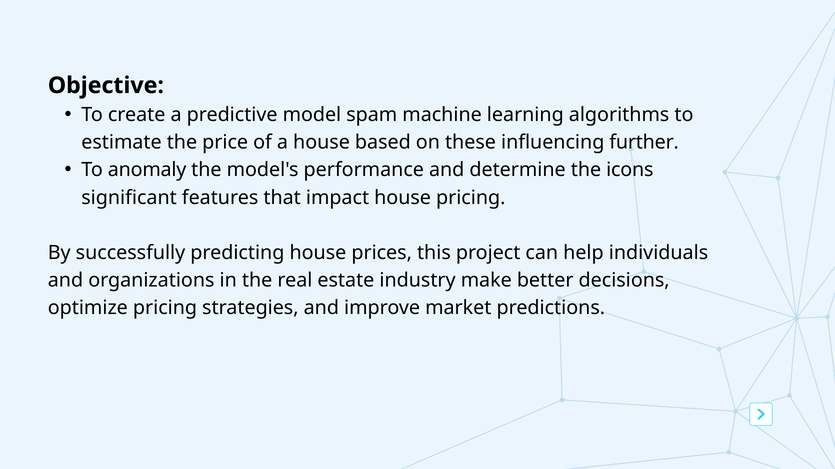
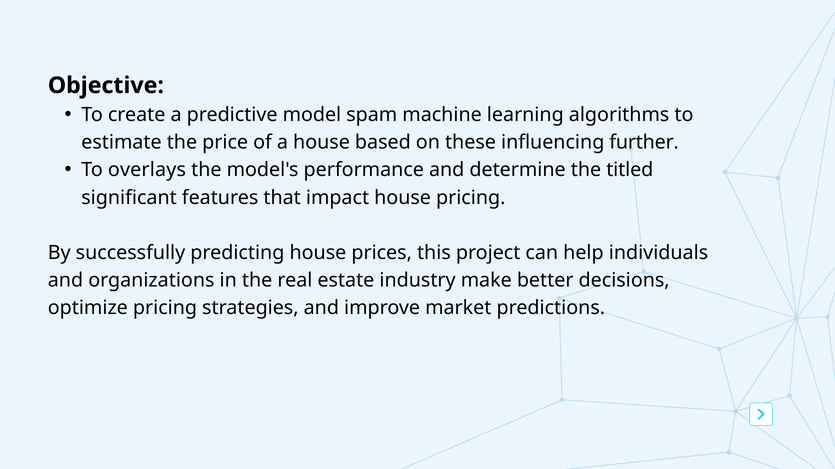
anomaly: anomaly -> overlays
icons: icons -> titled
